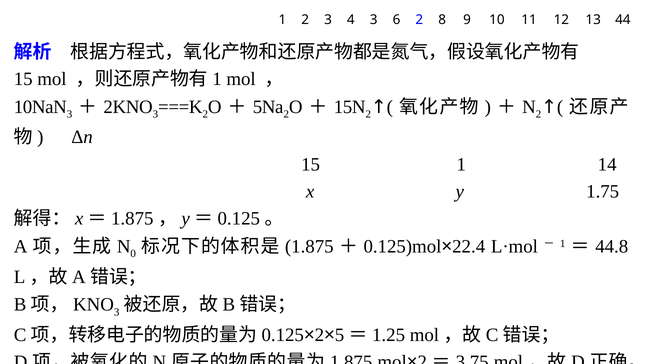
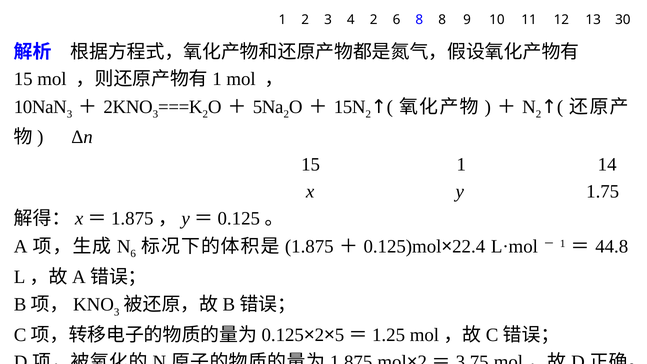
4 3: 3 -> 2
6 2: 2 -> 8
44: 44 -> 30
0 at (133, 254): 0 -> 6
